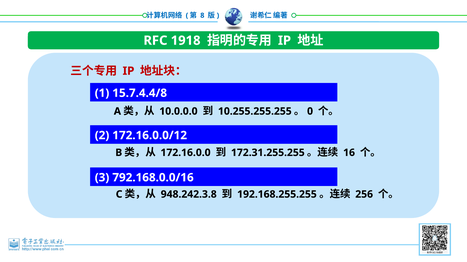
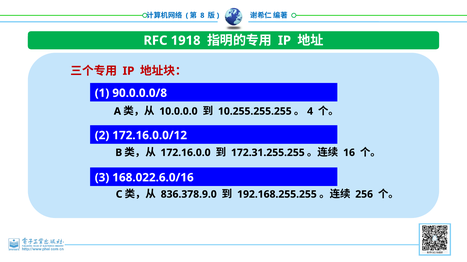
15.7.4.4/8: 15.7.4.4/8 -> 90.0.0.0/8
0: 0 -> 4
792.168.0.0/16: 792.168.0.0/16 -> 168.022.6.0/16
948.242.3.8: 948.242.3.8 -> 836.378.9.0
